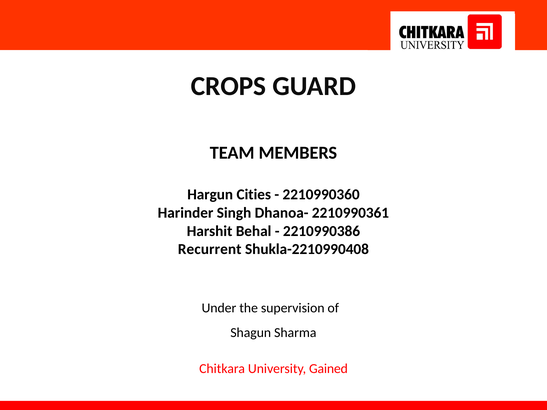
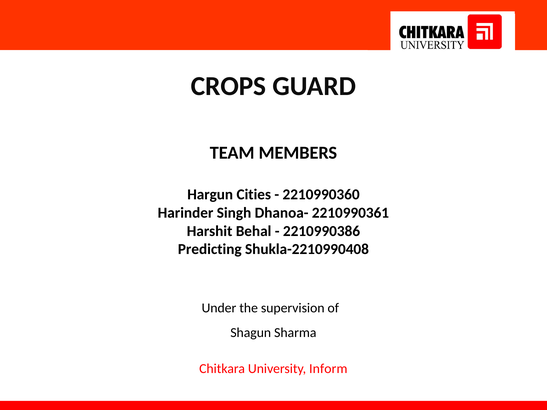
Recurrent: Recurrent -> Predicting
Gained: Gained -> Inform
